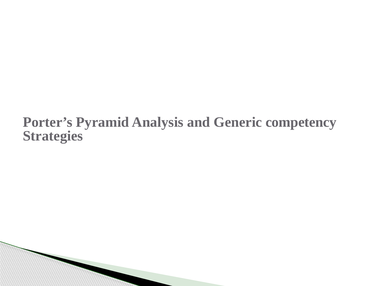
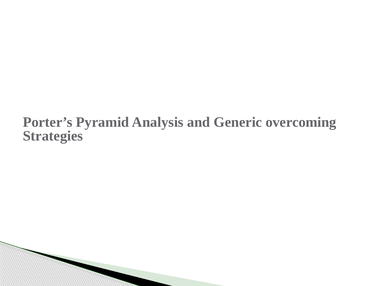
competency: competency -> overcoming
